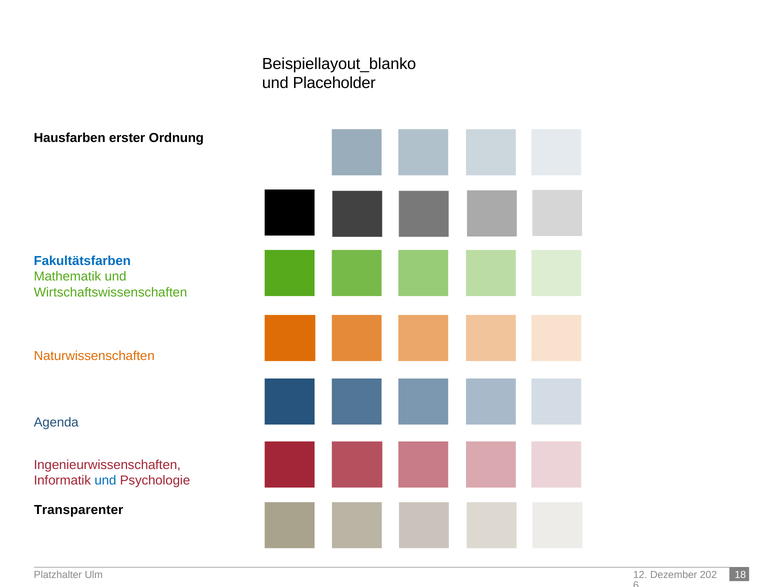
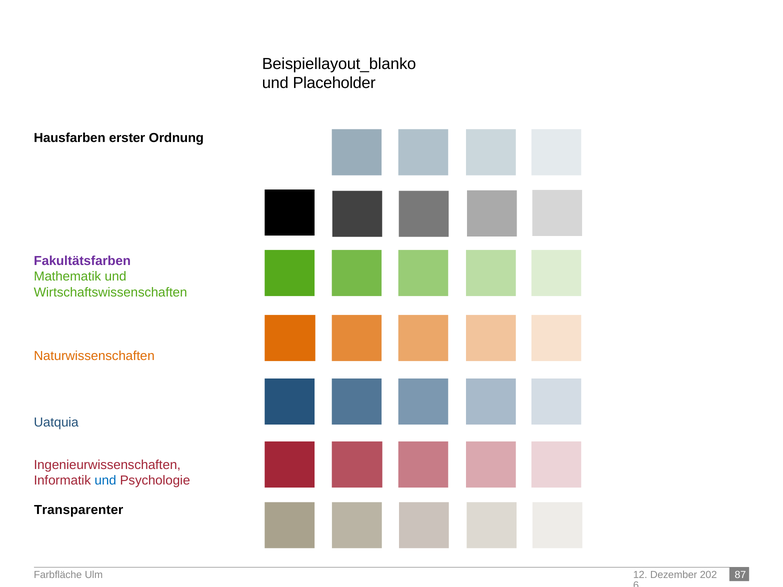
Fakultätsfarben colour: blue -> purple
Agenda: Agenda -> Uatquia
Platzhalter: Platzhalter -> Farbfläche
18: 18 -> 87
